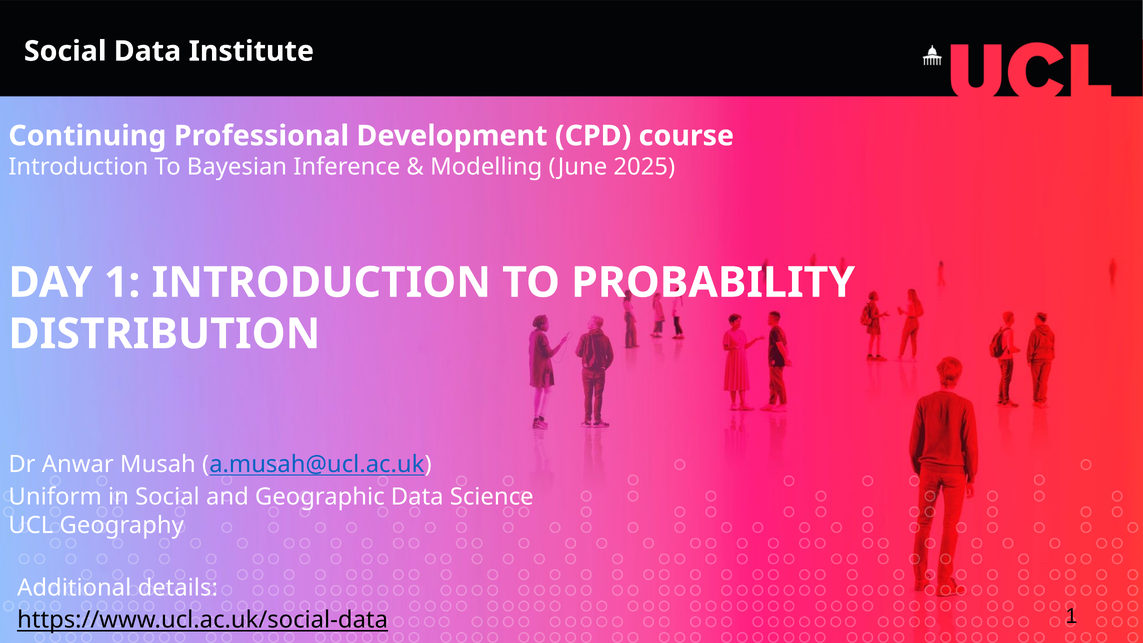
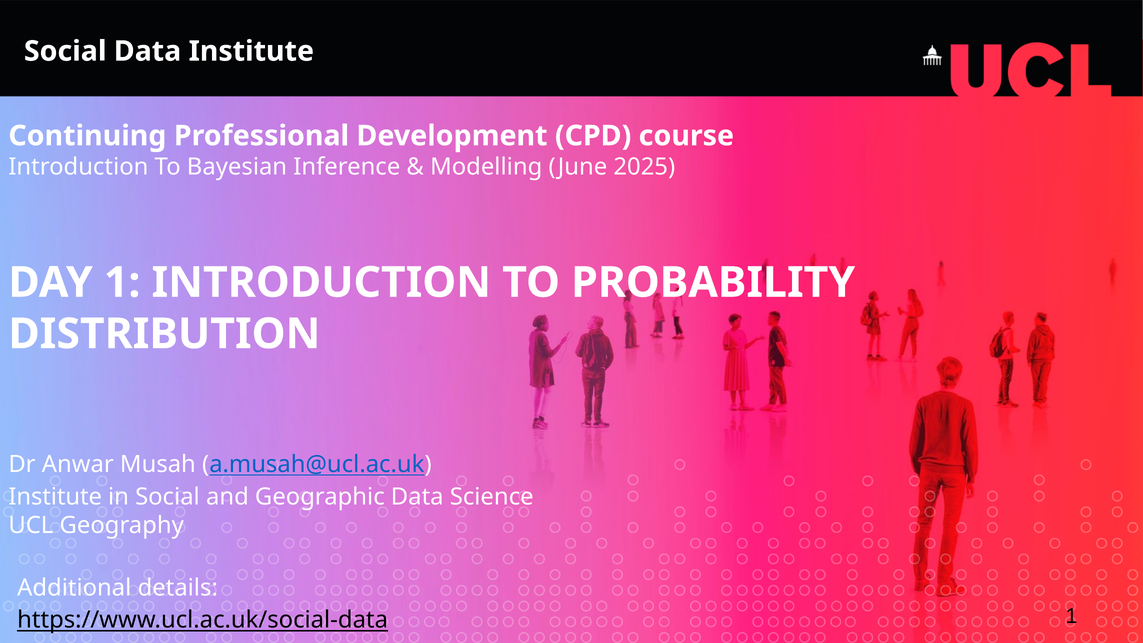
Uniform at (55, 497): Uniform -> Institute
